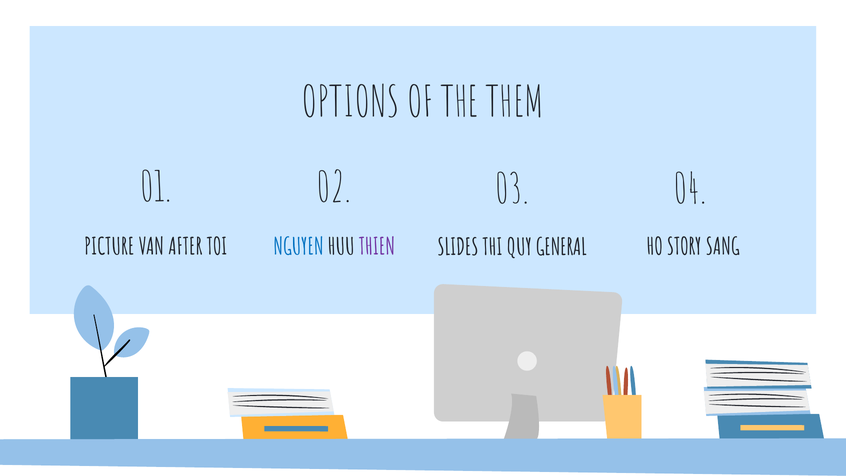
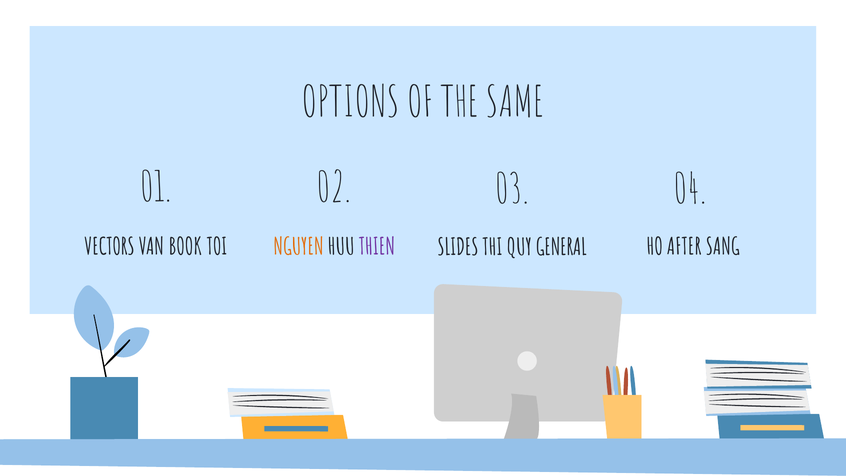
THEM: THEM -> SAME
STORY: STORY -> AFTER
PICTURE: PICTURE -> VECTORS
AFTER: AFTER -> BOOK
NGUYEN colour: blue -> orange
